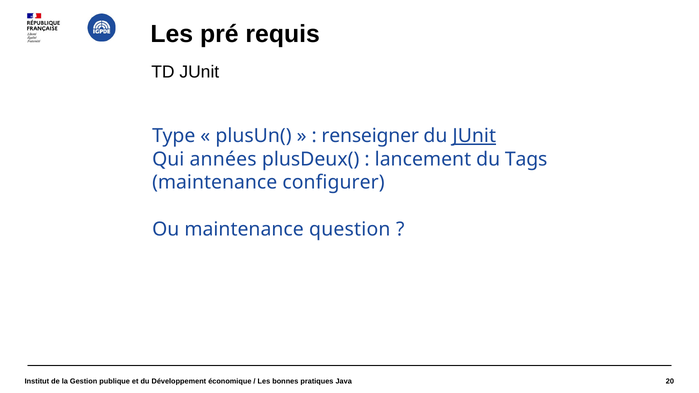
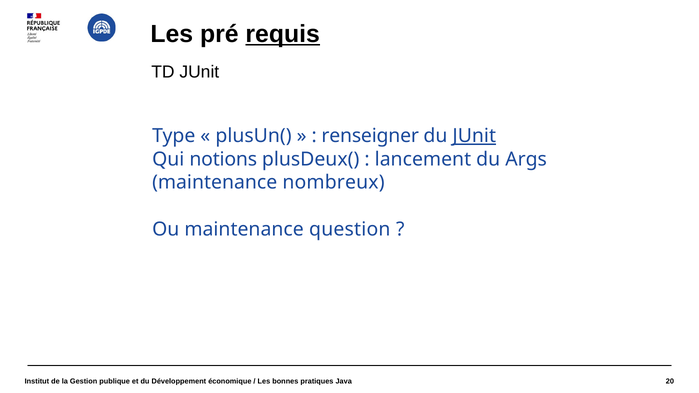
requis underline: none -> present
années: années -> notions
Tags: Tags -> Args
configurer: configurer -> nombreux
